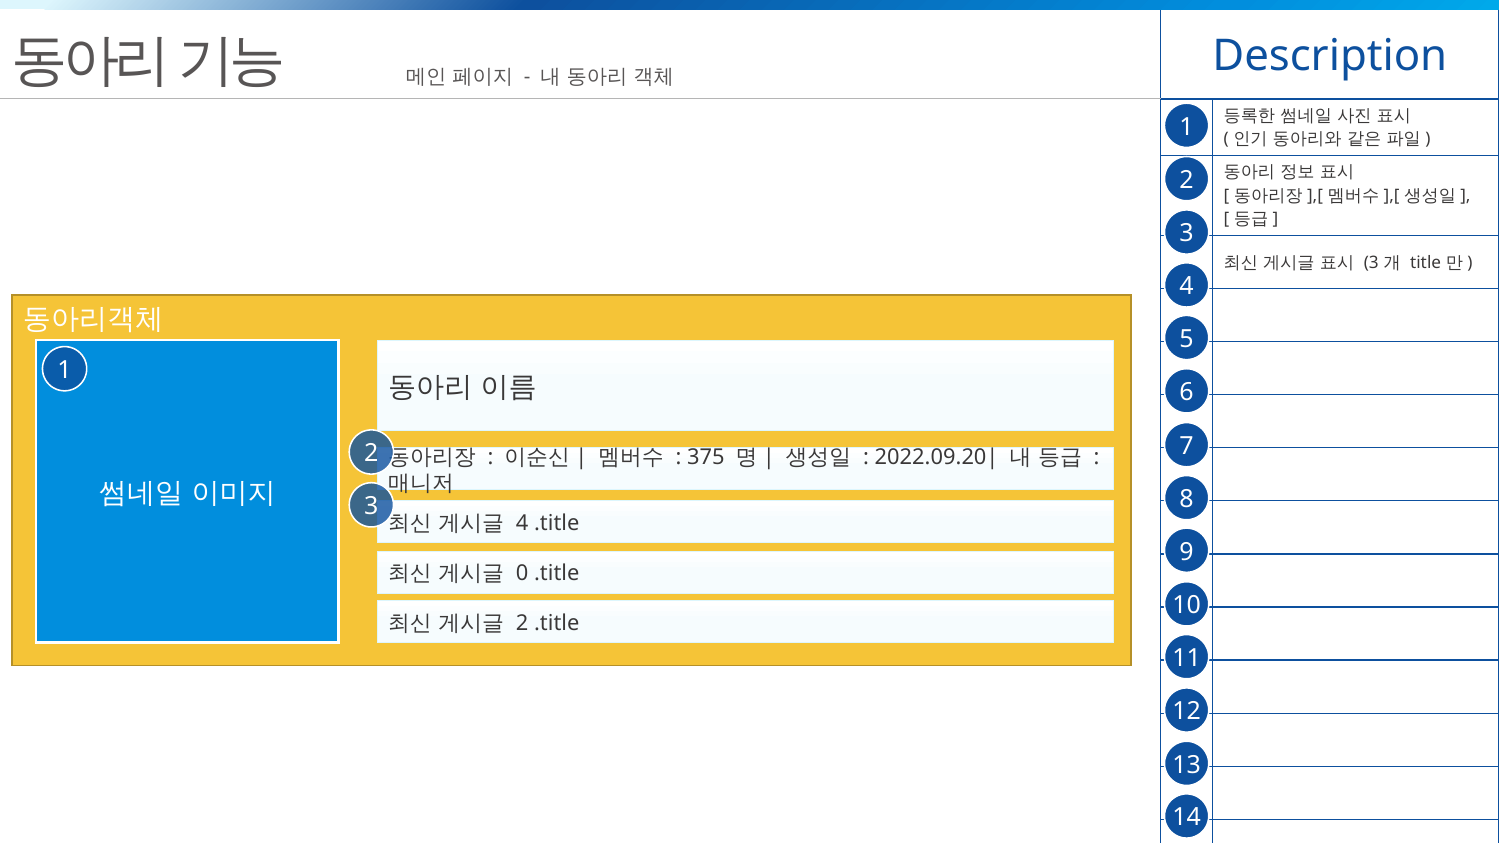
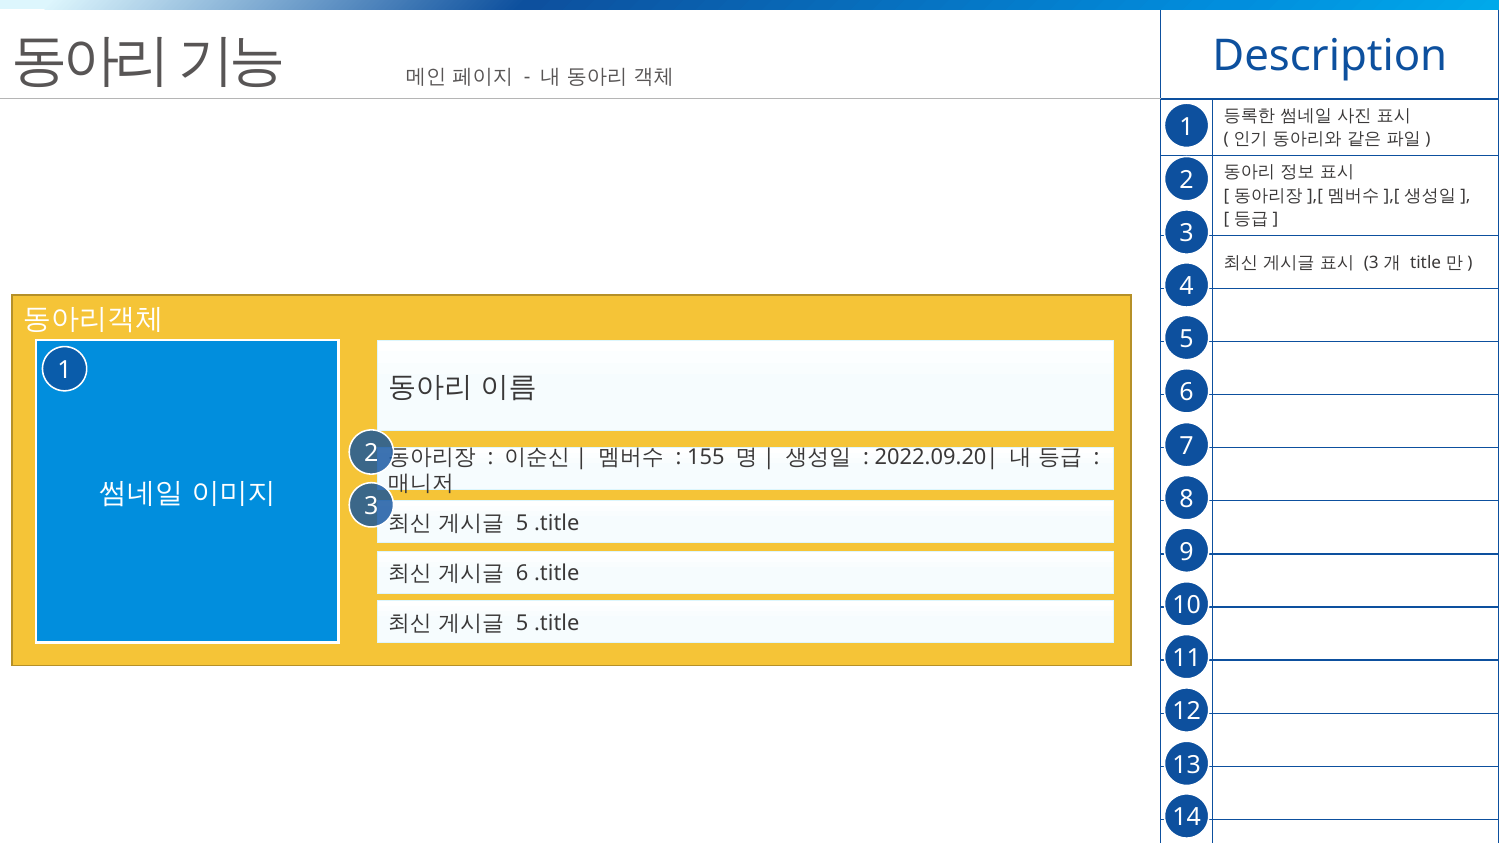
375: 375 -> 155
4 at (522, 523): 4 -> 5
0 at (522, 574): 0 -> 6
2 at (522, 623): 2 -> 5
